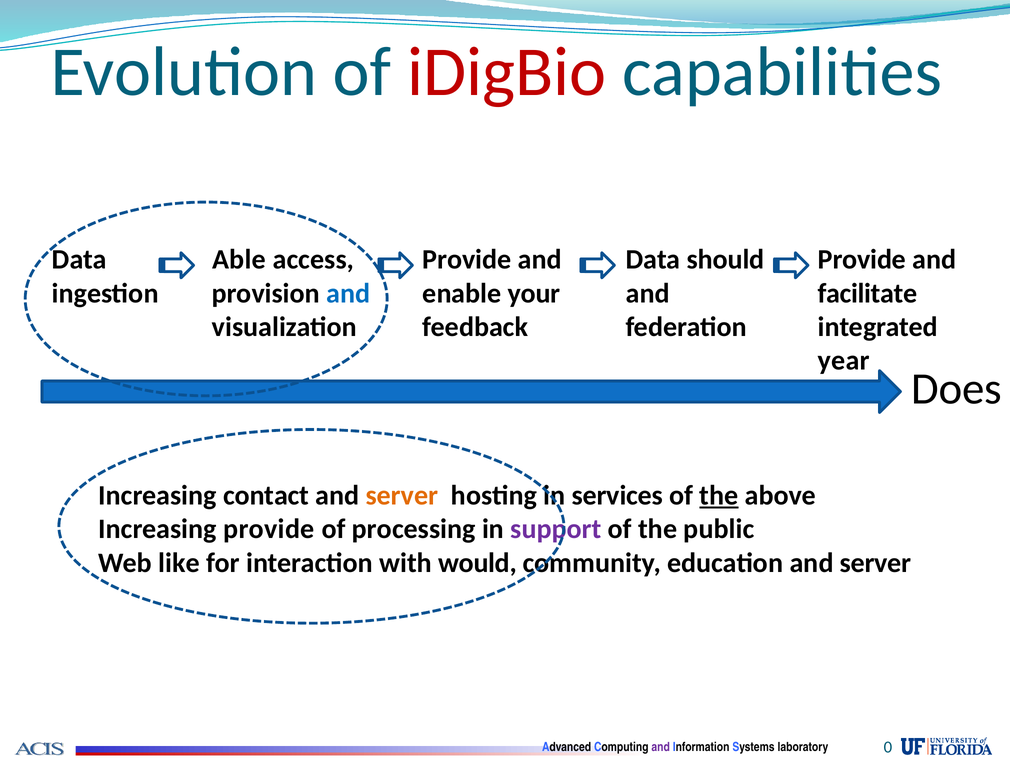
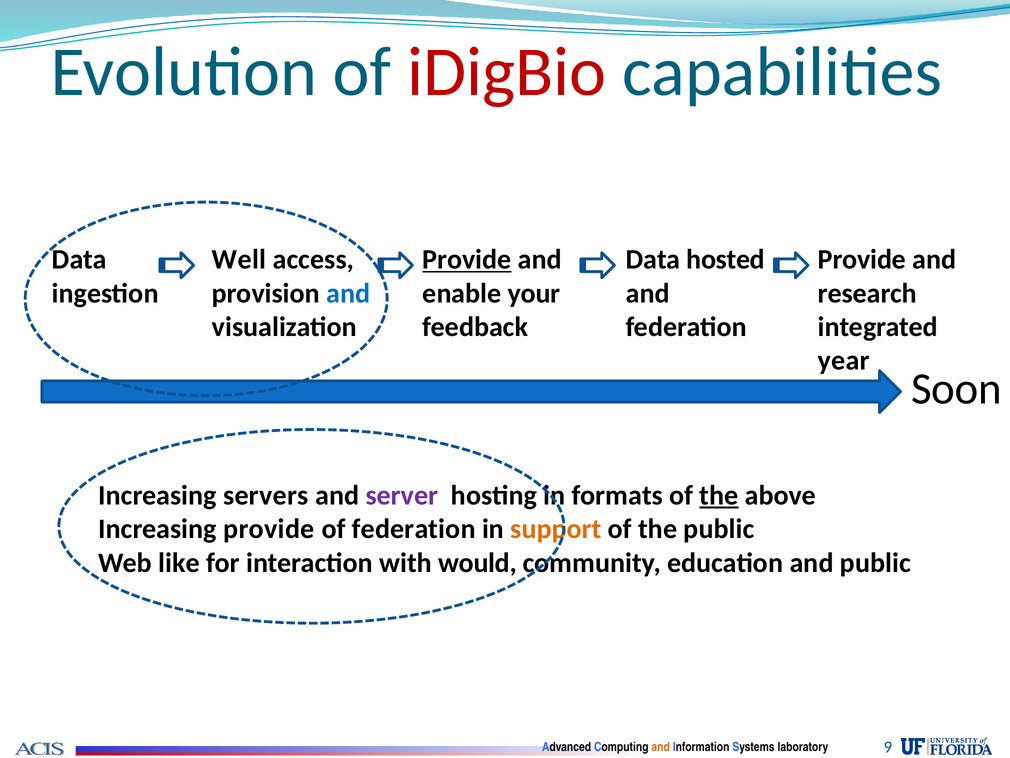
Able: Able -> Well
Provide at (467, 259) underline: none -> present
should: should -> hosted
facilitate: facilitate -> research
Does: Does -> Soon
contact: contact -> servers
server at (402, 495) colour: orange -> purple
services: services -> formats
of processing: processing -> federation
support colour: purple -> orange
education and server: server -> public
and at (661, 747) colour: purple -> orange
0: 0 -> 9
